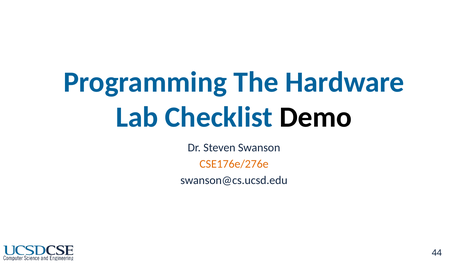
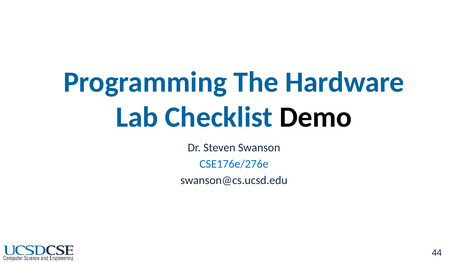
CSE176e/276e colour: orange -> blue
